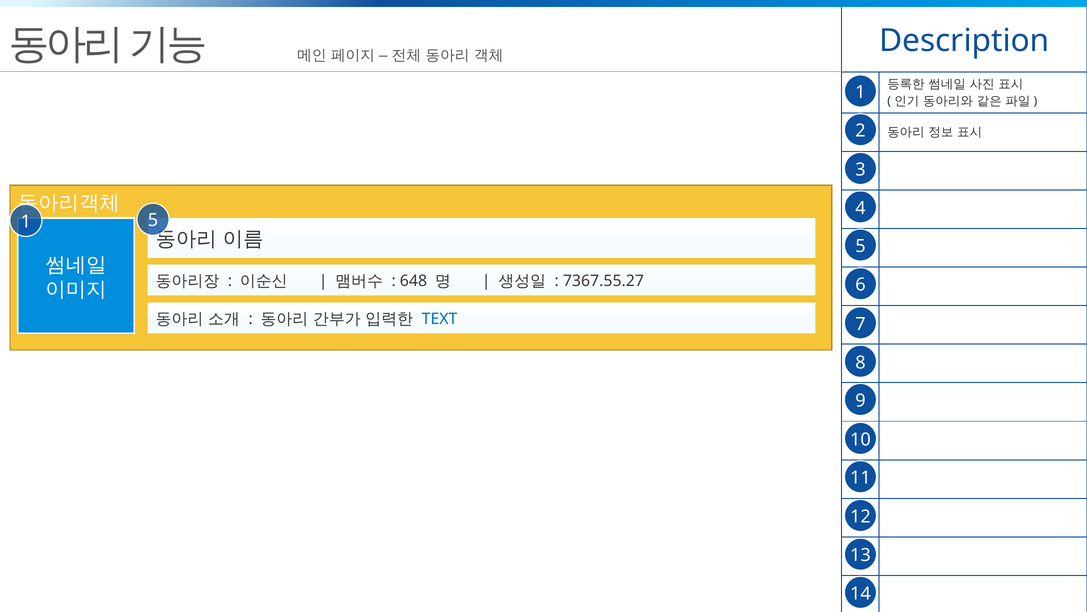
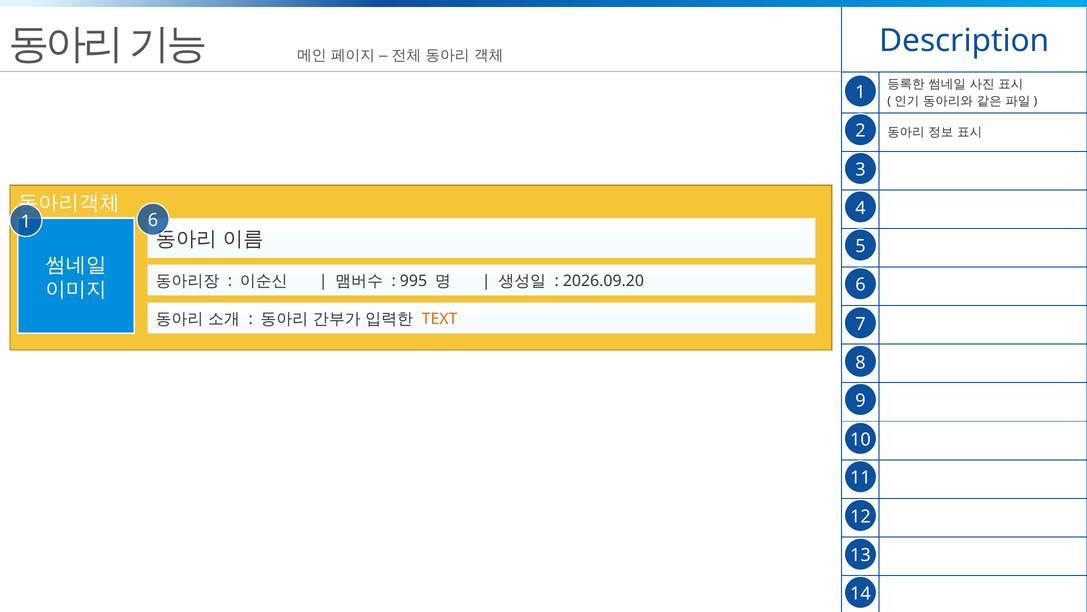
1 5: 5 -> 6
648: 648 -> 995
7367.55.27: 7367.55.27 -> 2026.09.20
TEXT colour: blue -> orange
